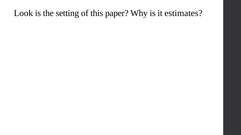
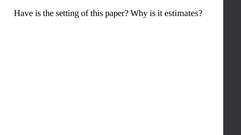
Look: Look -> Have
